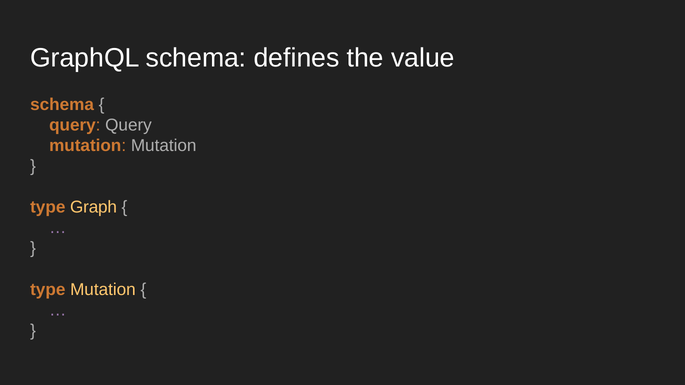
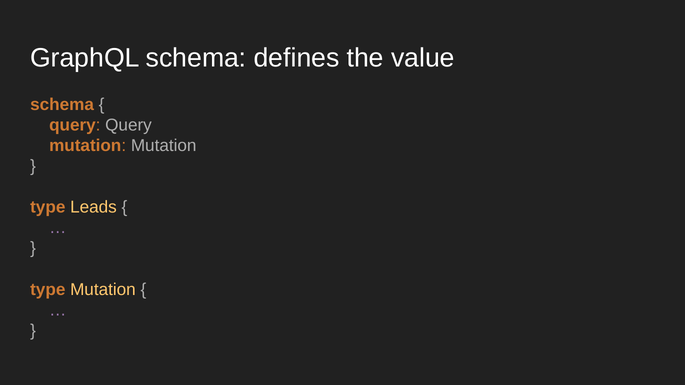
Graph: Graph -> Leads
